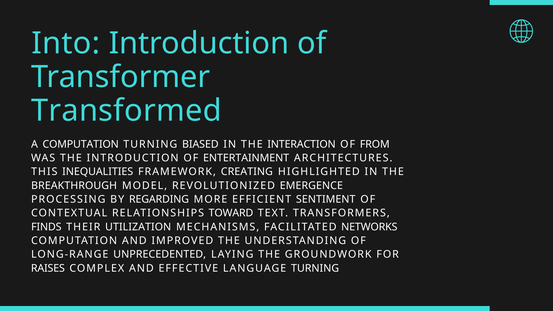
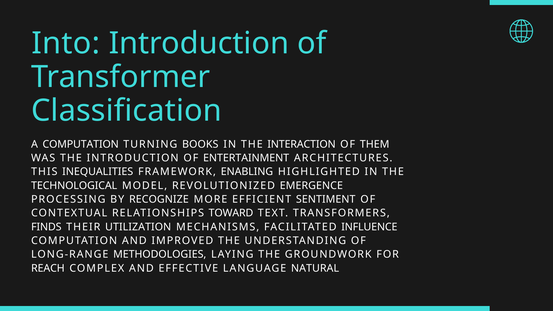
Transformed: Transformed -> Classification
BIASED: BIASED -> BOOKS
FROM: FROM -> THEM
CREATING: CREATING -> ENABLING
BREAKTHROUGH: BREAKTHROUGH -> TECHNOLOGICAL
REGARDING: REGARDING -> RECOGNIZE
NETWORKS: NETWORKS -> INFLUENCE
UNPRECEDENTED: UNPRECEDENTED -> METHODOLOGIES
RAISES: RAISES -> REACH
LANGUAGE TURNING: TURNING -> NATURAL
